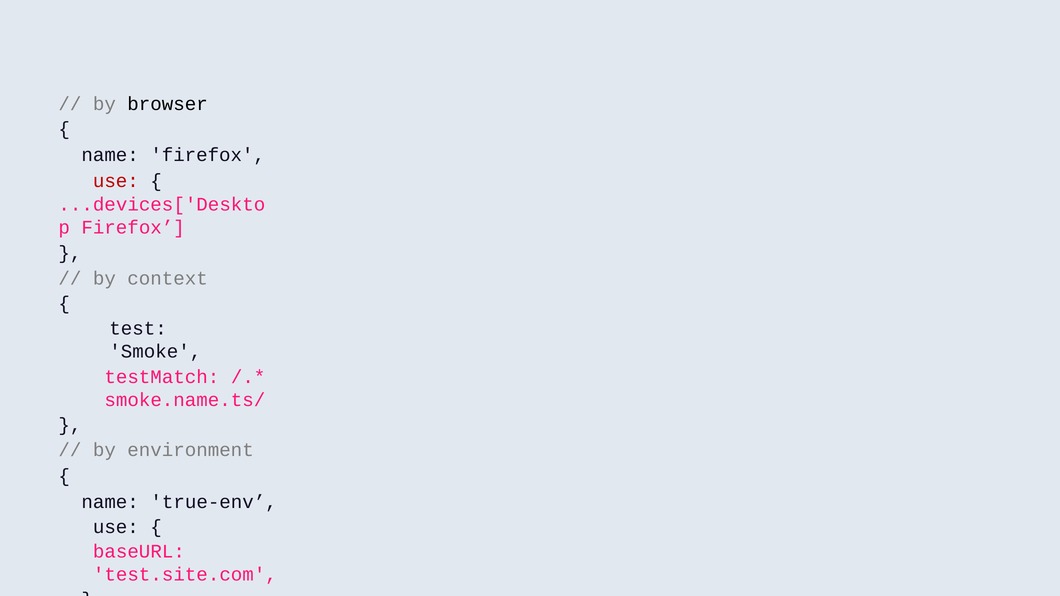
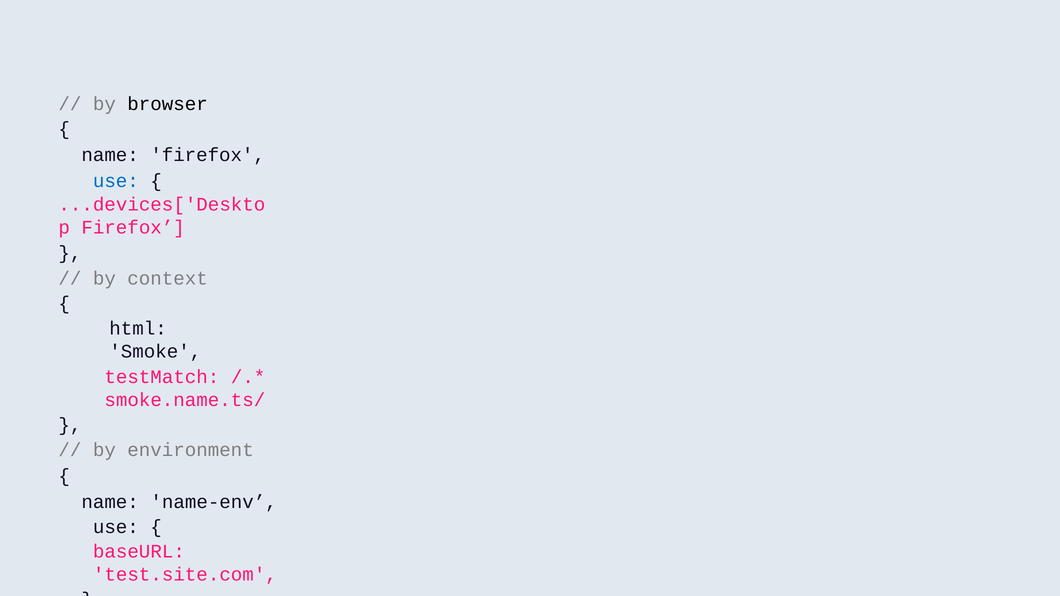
use at (116, 181) colour: red -> blue
test: test -> html
true-env: true-env -> name-env
